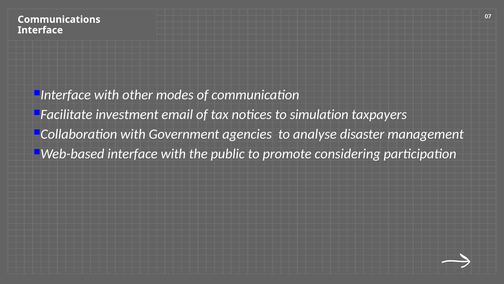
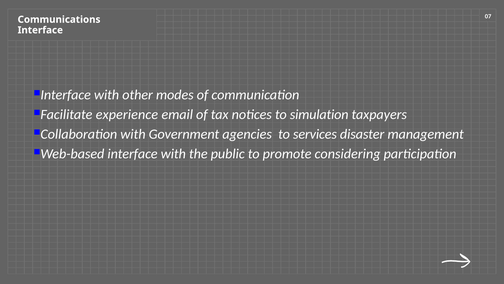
investment: investment -> experience
analyse: analyse -> services
